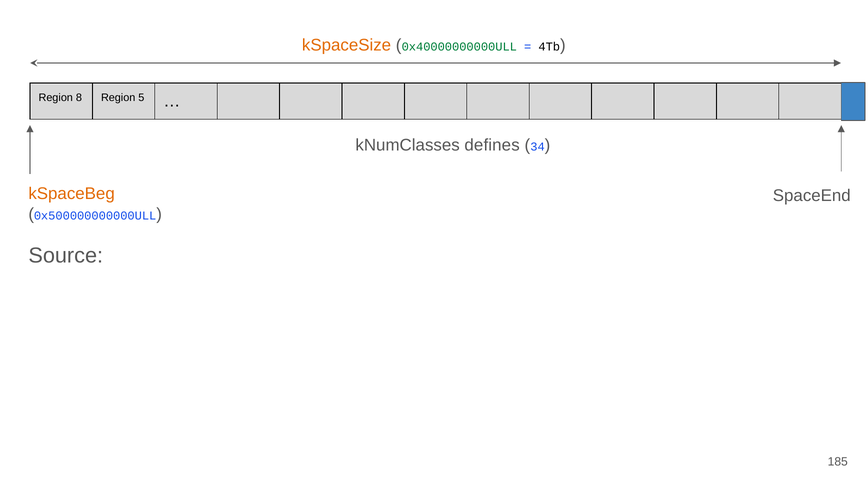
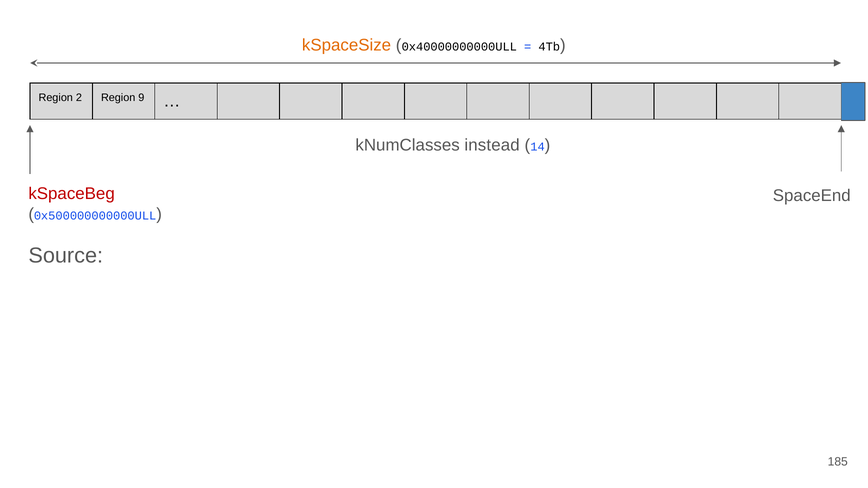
0x40000000000ULL colour: green -> black
8: 8 -> 2
5: 5 -> 9
defines: defines -> instead
34: 34 -> 14
kSpaceBeg colour: orange -> red
